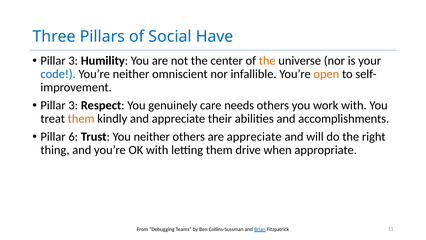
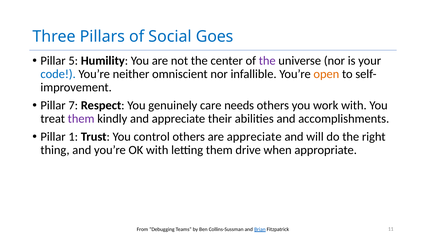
Have: Have -> Goes
3 at (73, 61): 3 -> 5
the at (267, 61) colour: orange -> purple
3 at (73, 105): 3 -> 7
them at (81, 119) colour: orange -> purple
6: 6 -> 1
You neither: neither -> control
